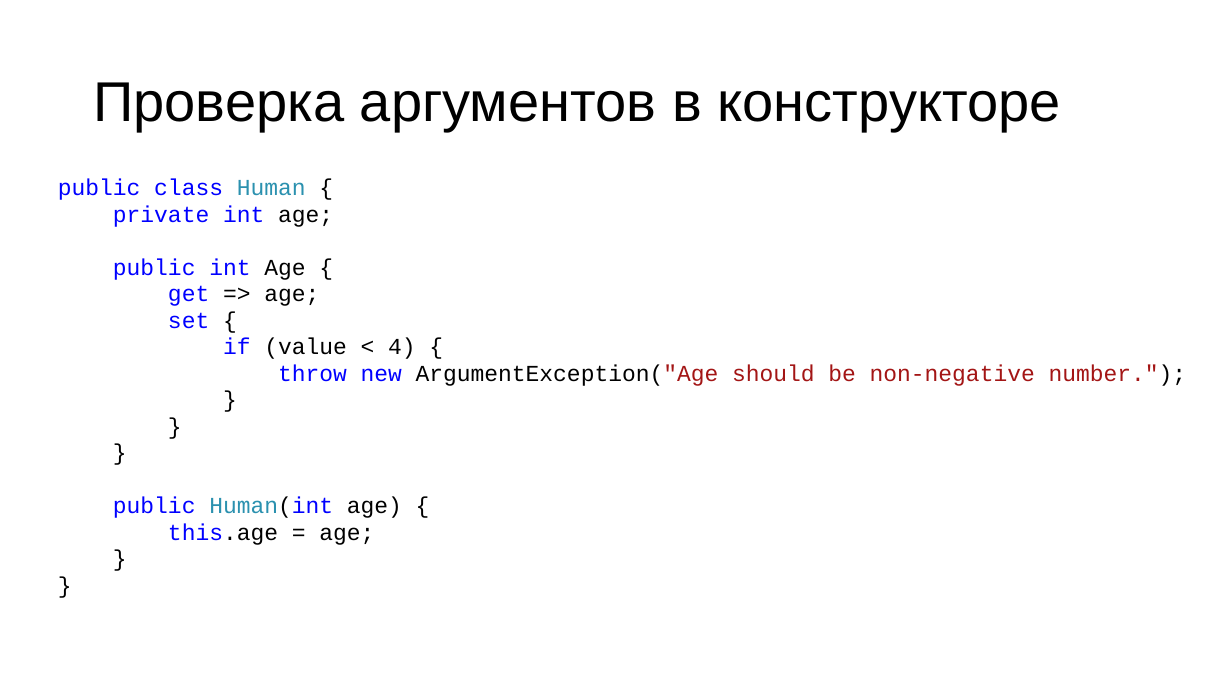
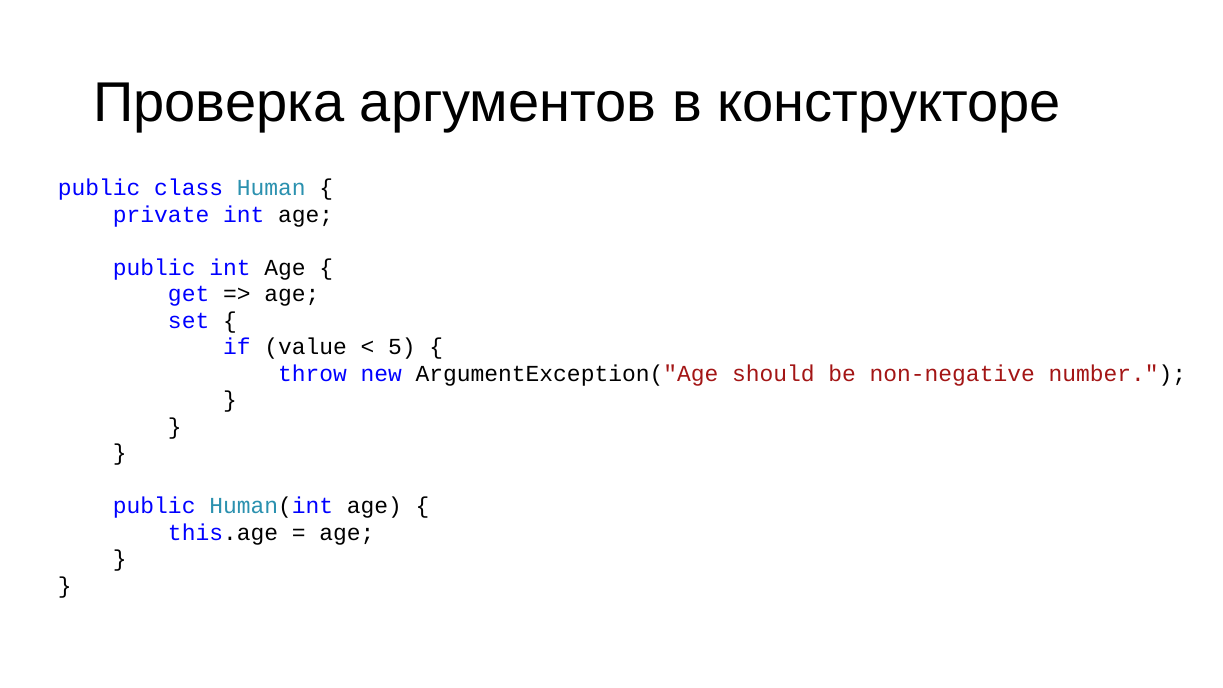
4: 4 -> 5
